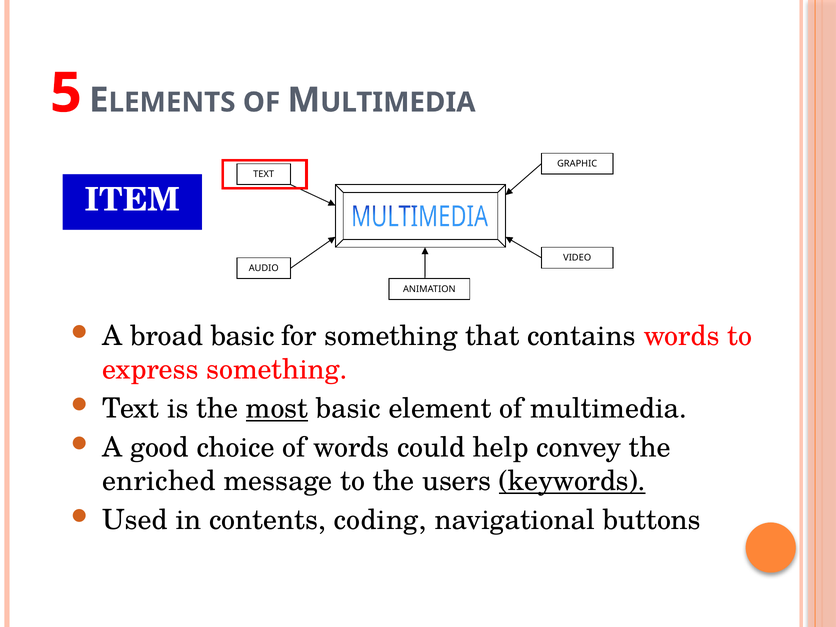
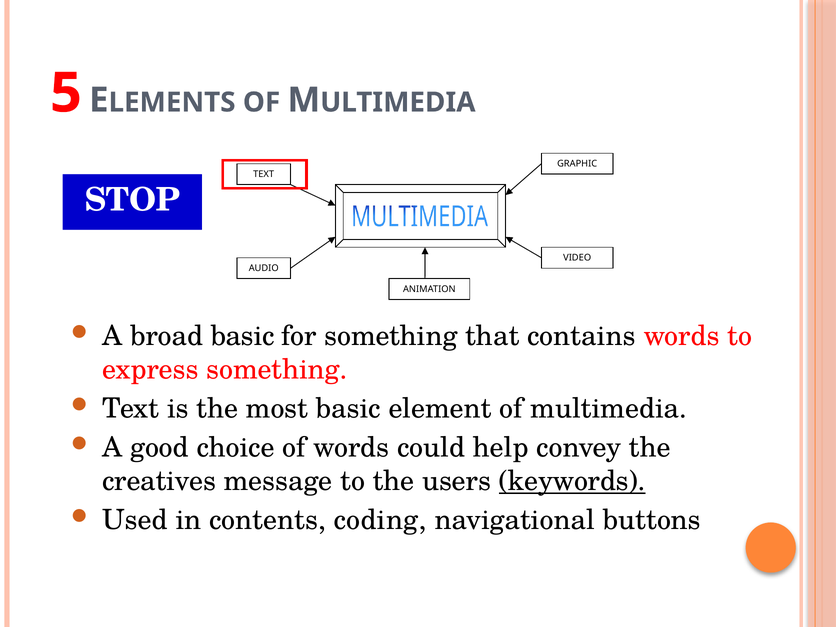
ITEM: ITEM -> STOP
most underline: present -> none
enriched: enriched -> creatives
